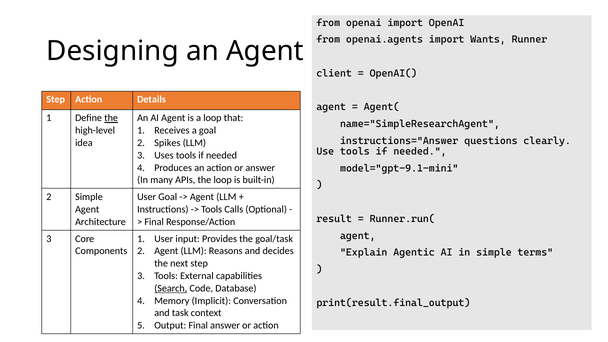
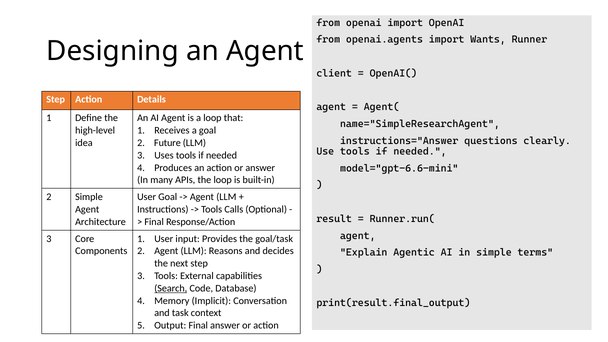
the at (111, 118) underline: present -> none
Spikes: Spikes -> Future
model="gpt-9.1-mini: model="gpt-9.1-mini -> model="gpt-6.6-mini
